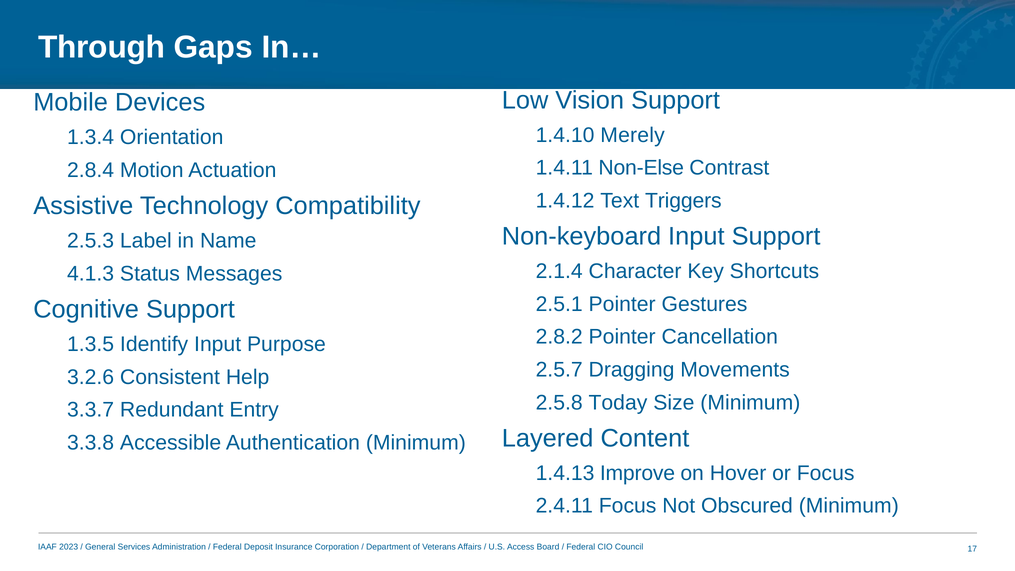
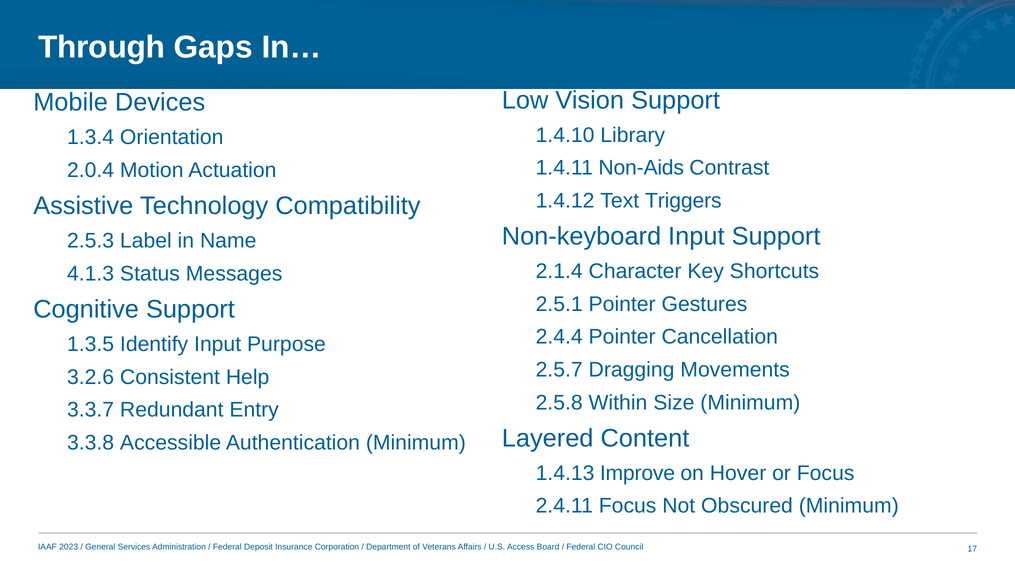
Merely: Merely -> Library
Non-Else: Non-Else -> Non-Aids
2.8.4: 2.8.4 -> 2.0.4
2.8.2: 2.8.2 -> 2.4.4
Today: Today -> Within
